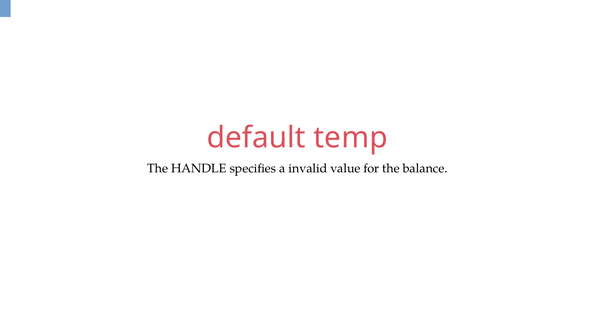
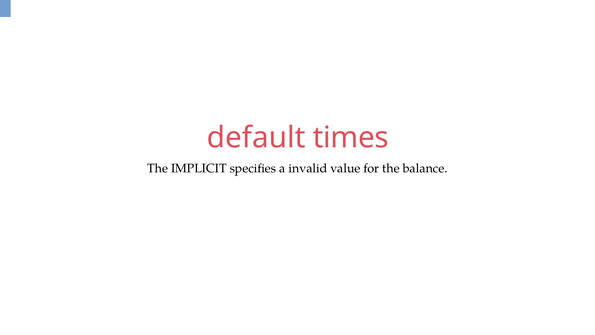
temp: temp -> times
HANDLE: HANDLE -> IMPLICIT
